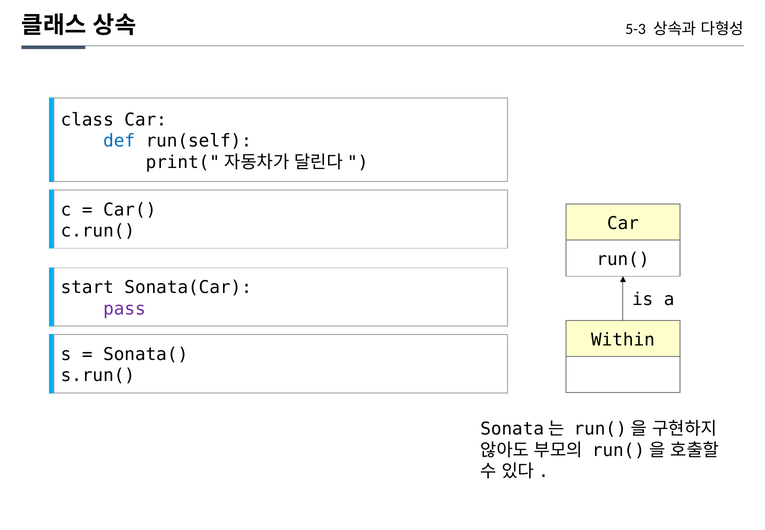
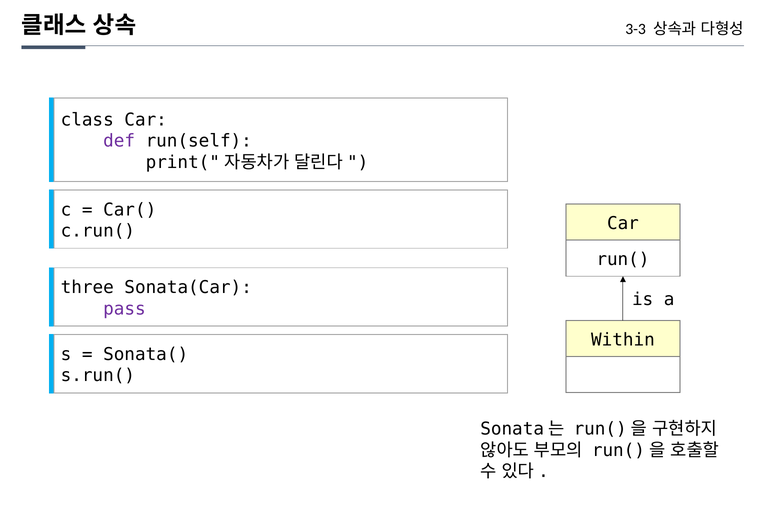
5-3: 5-3 -> 3-3
def colour: blue -> purple
start: start -> three
